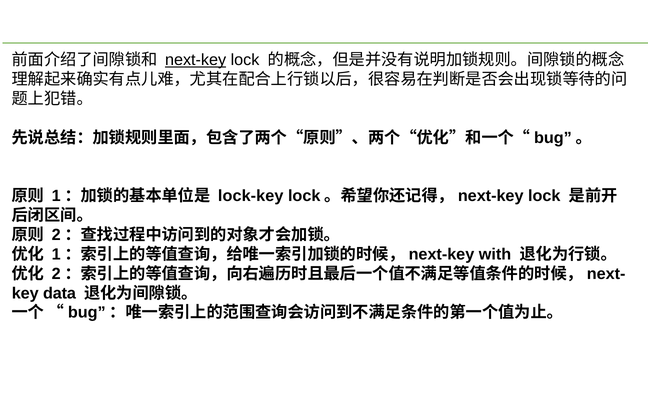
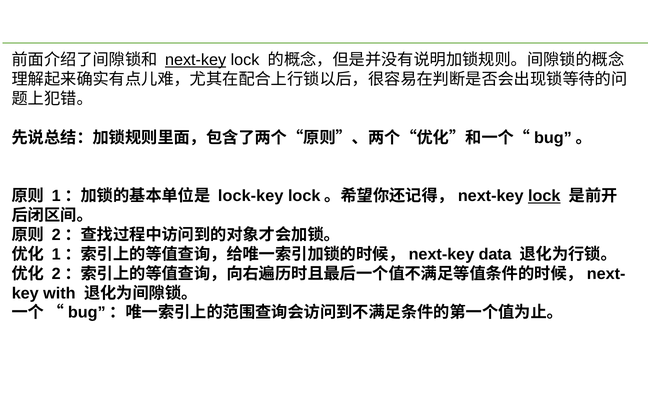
lock at (544, 196) underline: none -> present
with: with -> data
data: data -> with
